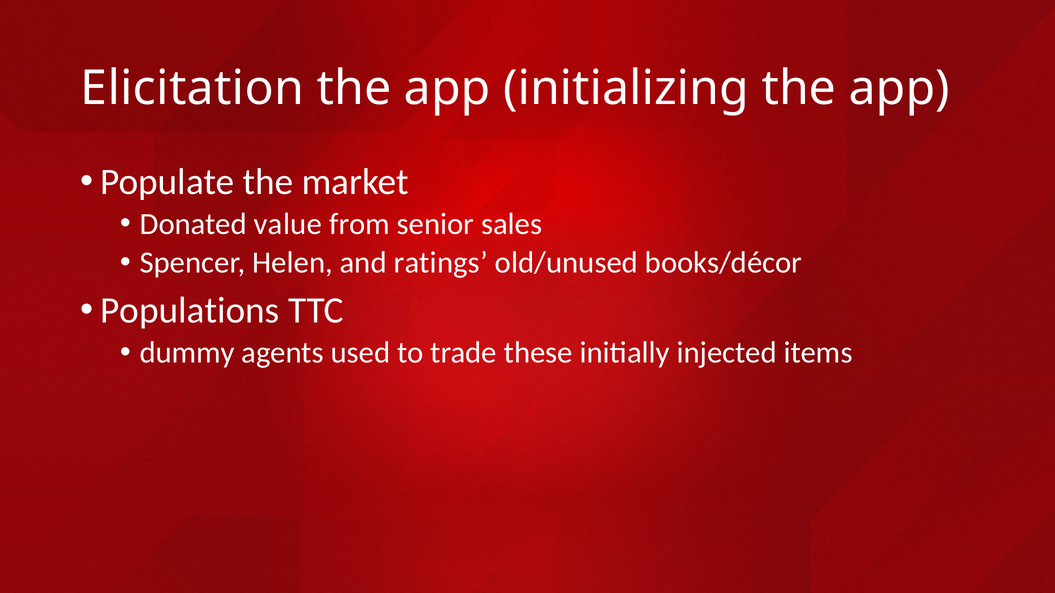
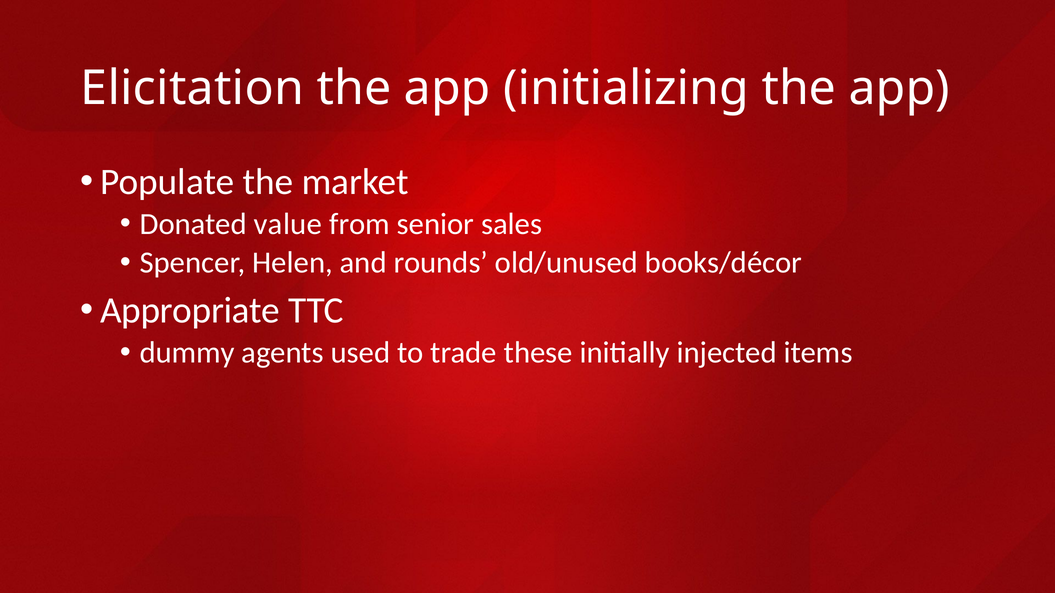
ratings: ratings -> rounds
Populations: Populations -> Appropriate
